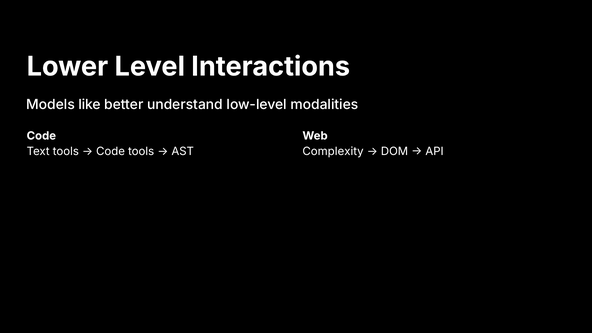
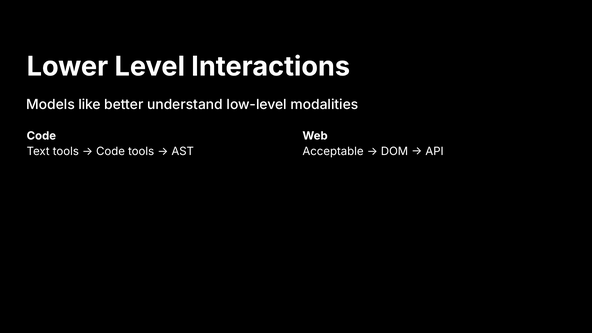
Complexity: Complexity -> Acceptable
